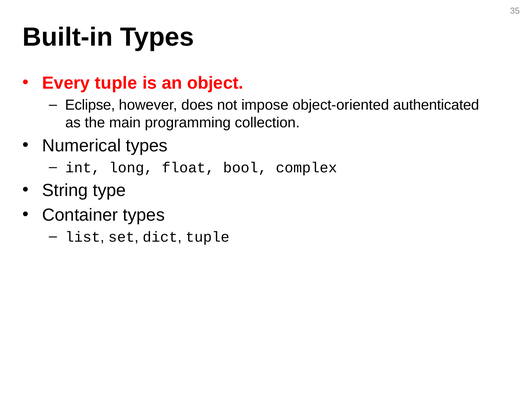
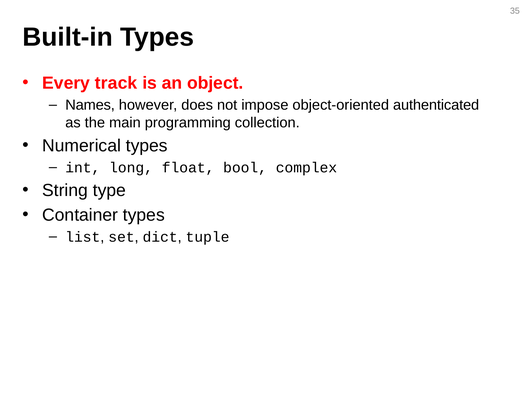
Every tuple: tuple -> track
Eclipse: Eclipse -> Names
